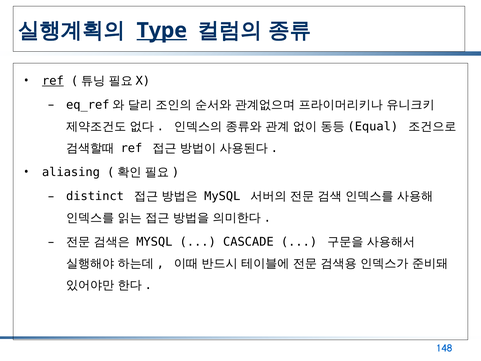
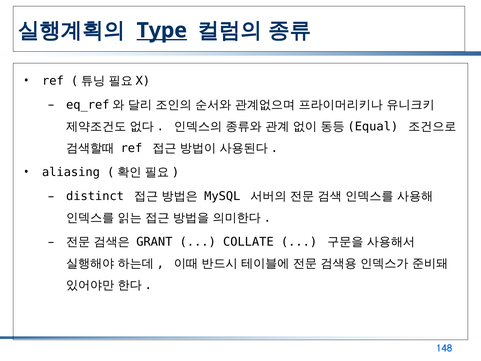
ref at (53, 81) underline: present -> none
MYSQL at (154, 242): MYSQL -> GRANT
CASCADE: CASCADE -> COLLATE
